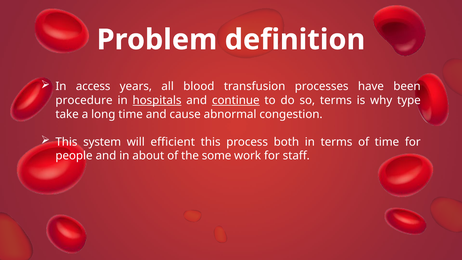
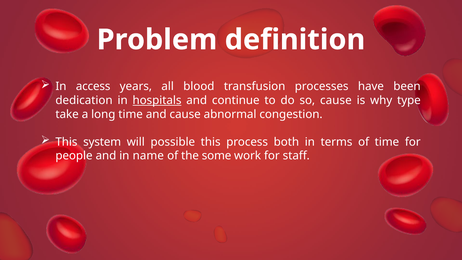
procedure: procedure -> dedication
continue underline: present -> none
so terms: terms -> cause
efficient: efficient -> possible
about: about -> name
